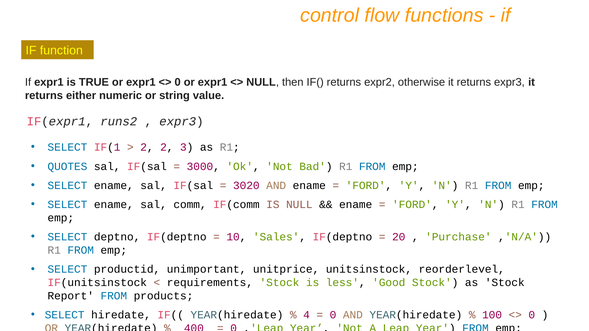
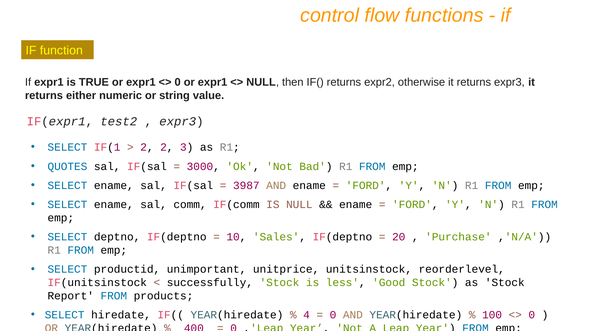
runs2: runs2 -> test2
3020: 3020 -> 3987
requirements: requirements -> successfully
